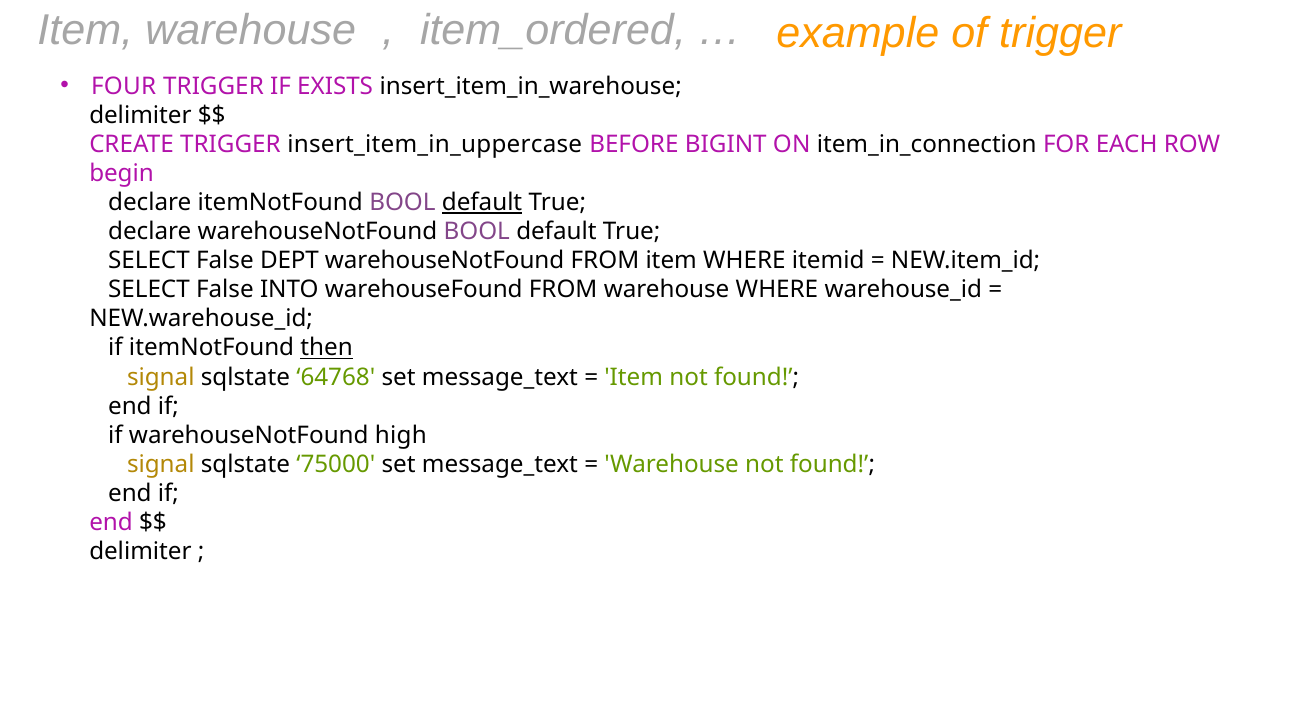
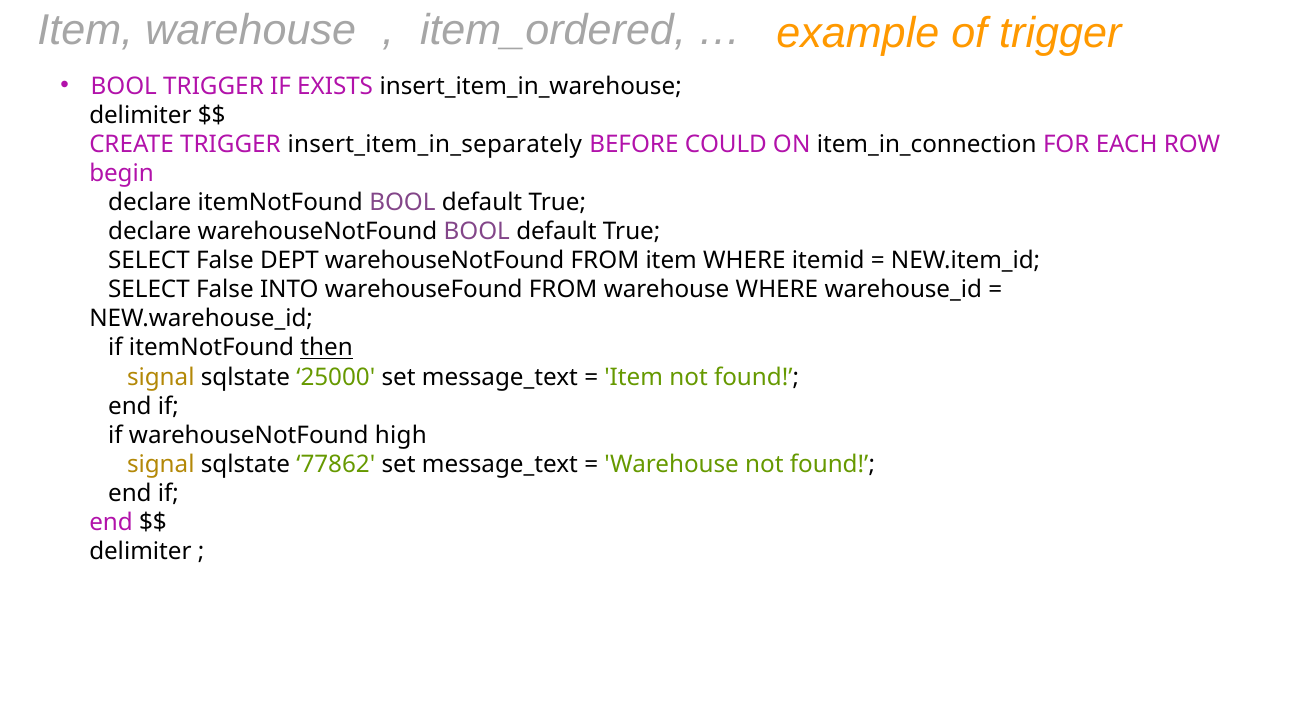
FOUR at (124, 86): FOUR -> BOOL
insert_item_in_uppercase: insert_item_in_uppercase -> insert_item_in_separately
BIGINT: BIGINT -> COULD
default at (482, 203) underline: present -> none
64768: 64768 -> 25000
75000: 75000 -> 77862
